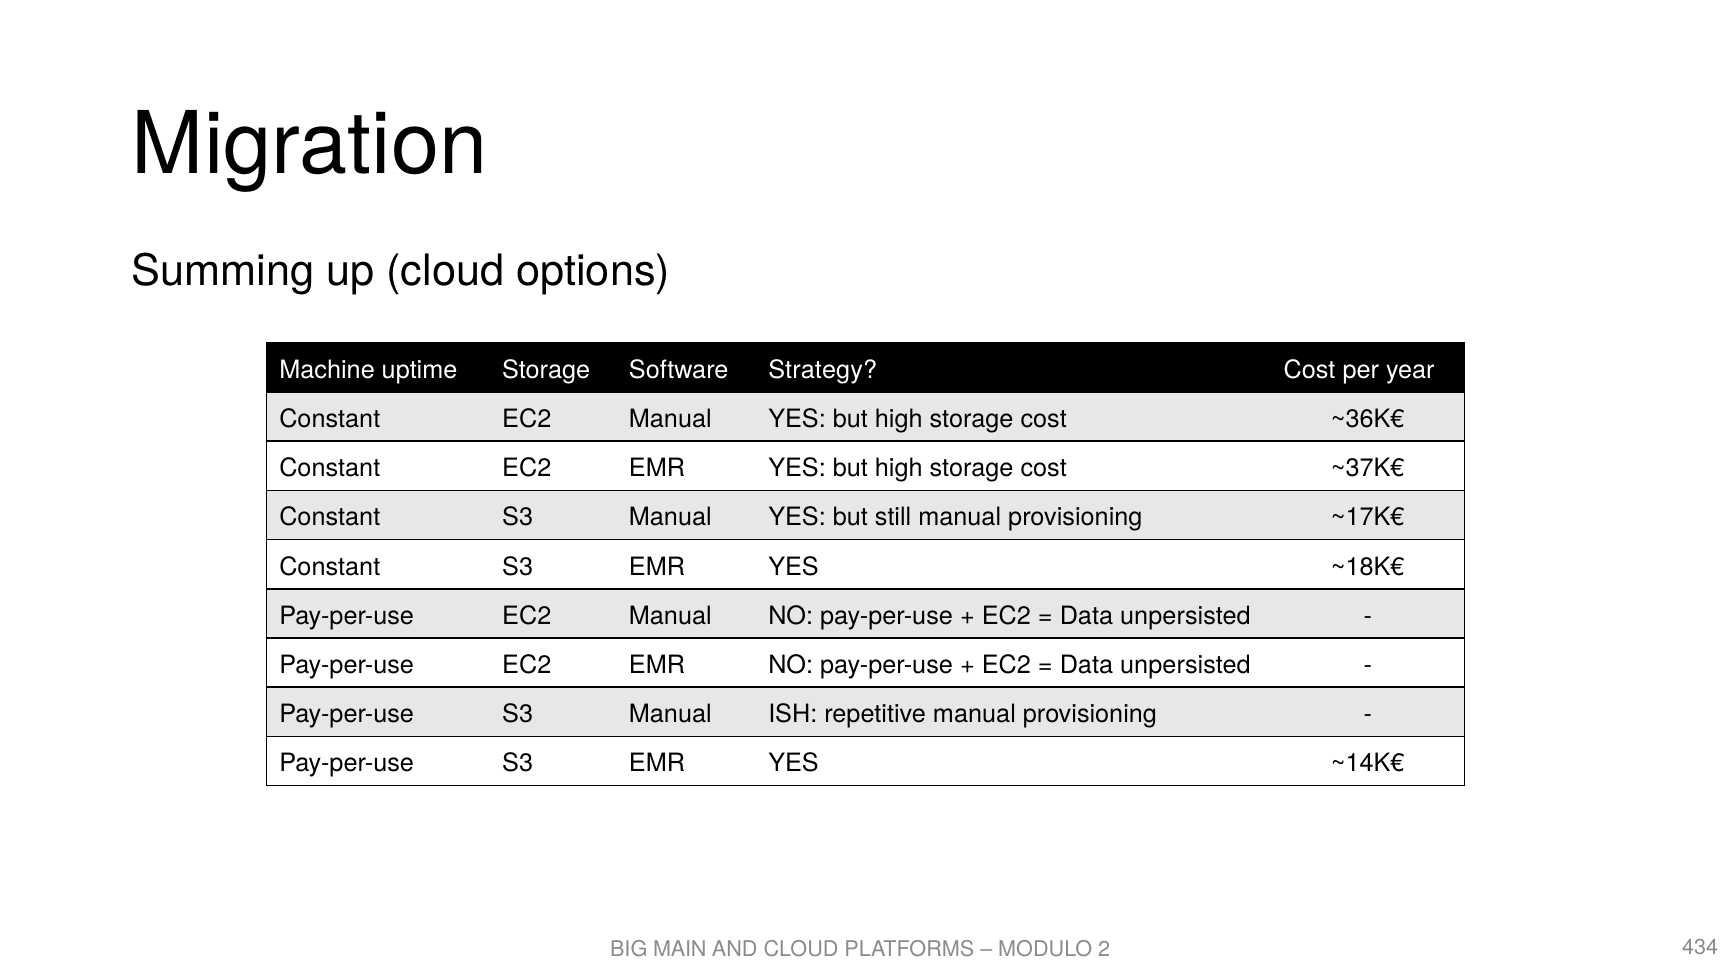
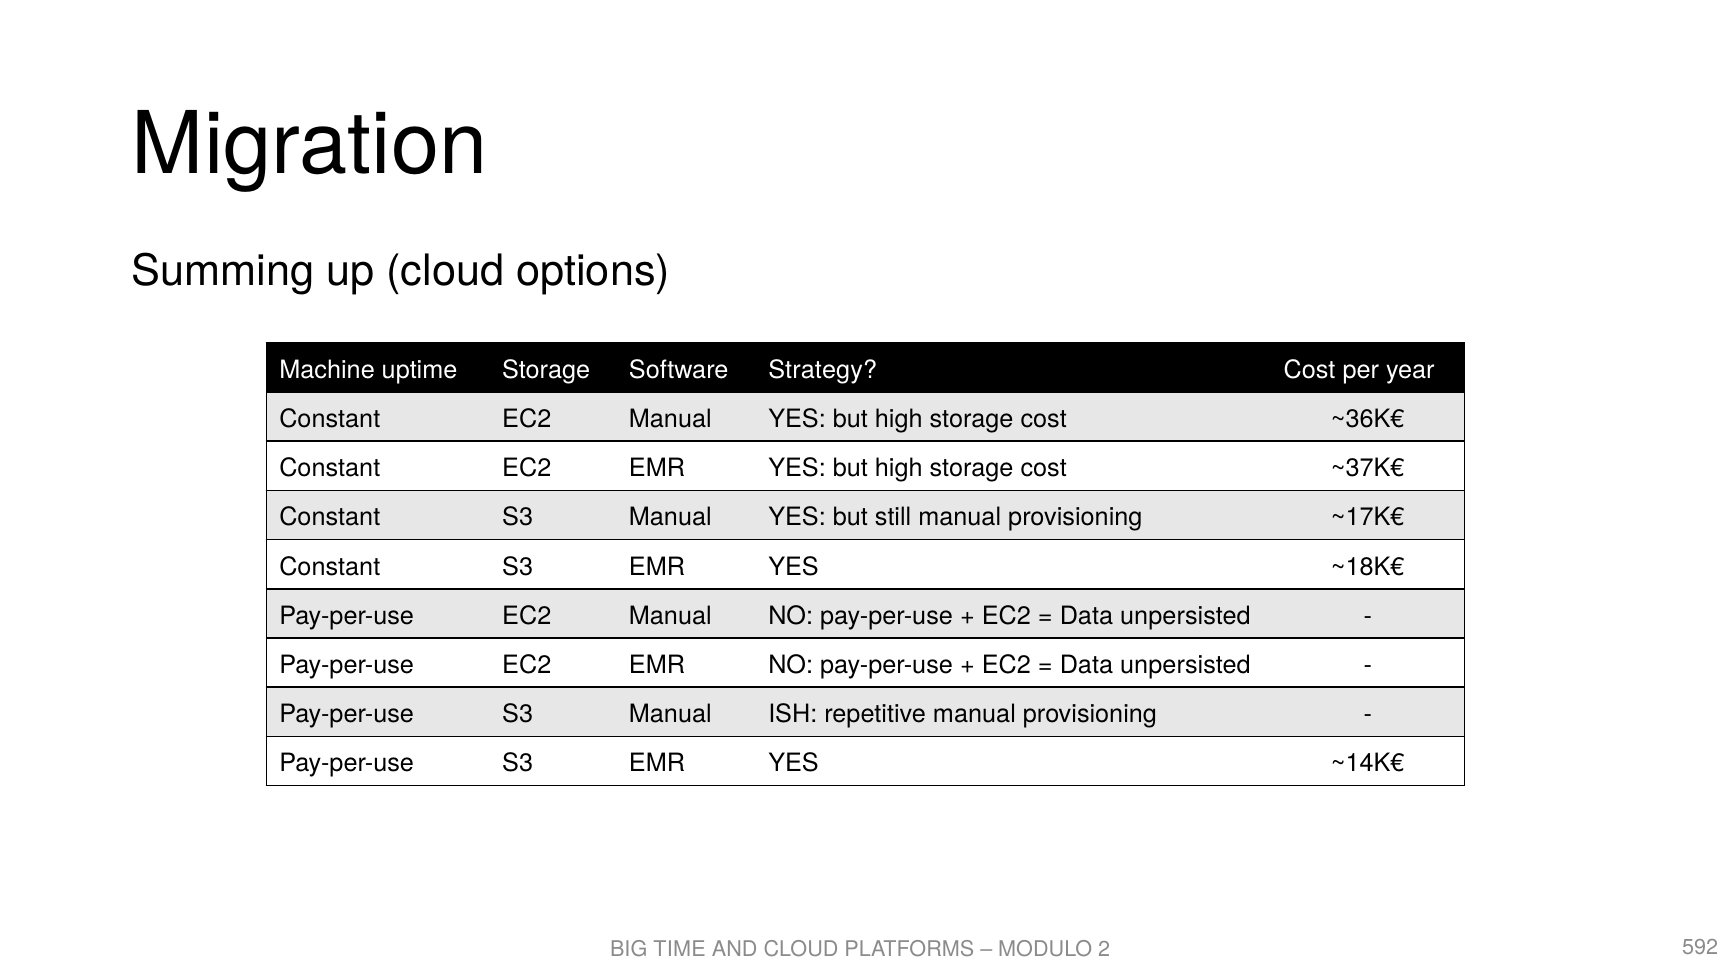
MAIN: MAIN -> TIME
434: 434 -> 592
